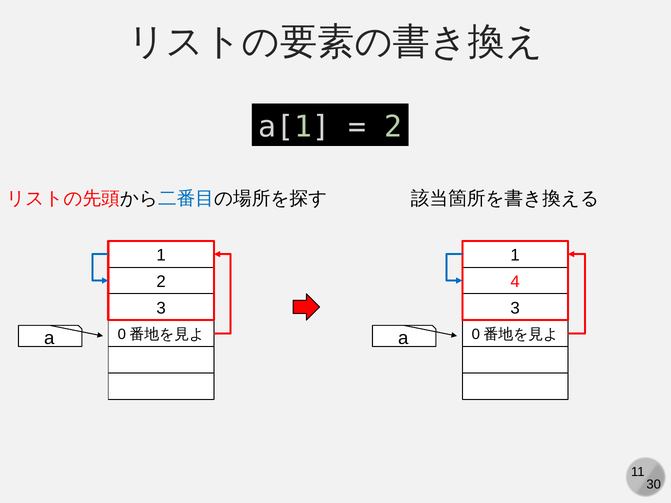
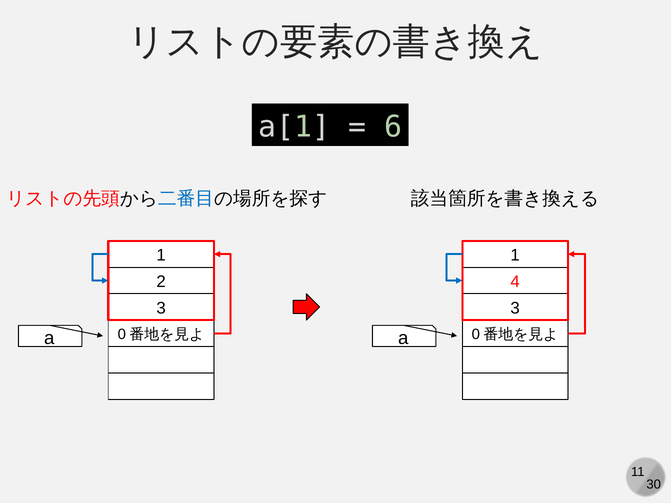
2 at (393, 127): 2 -> 6
